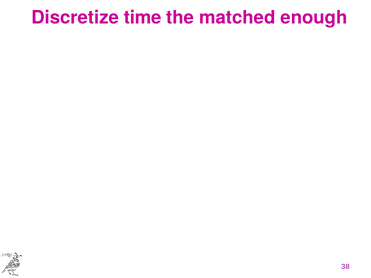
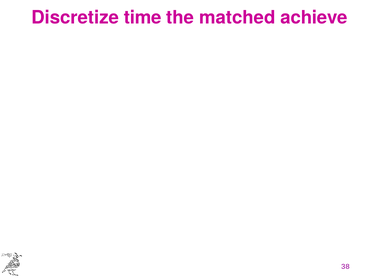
enough: enough -> achieve
